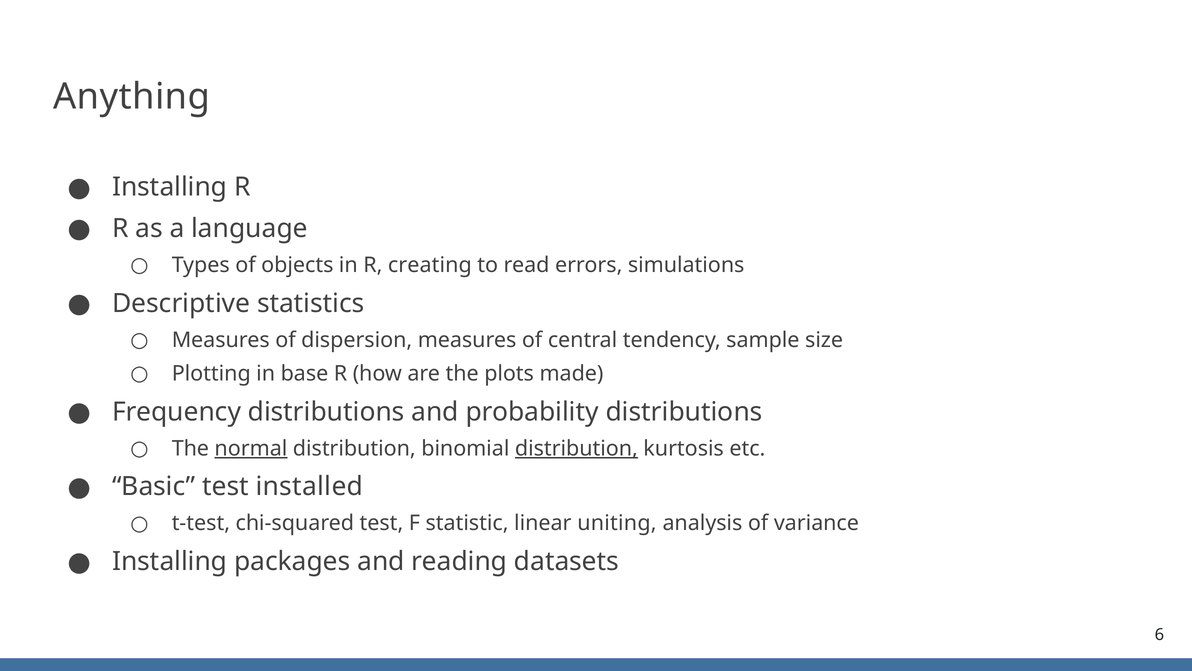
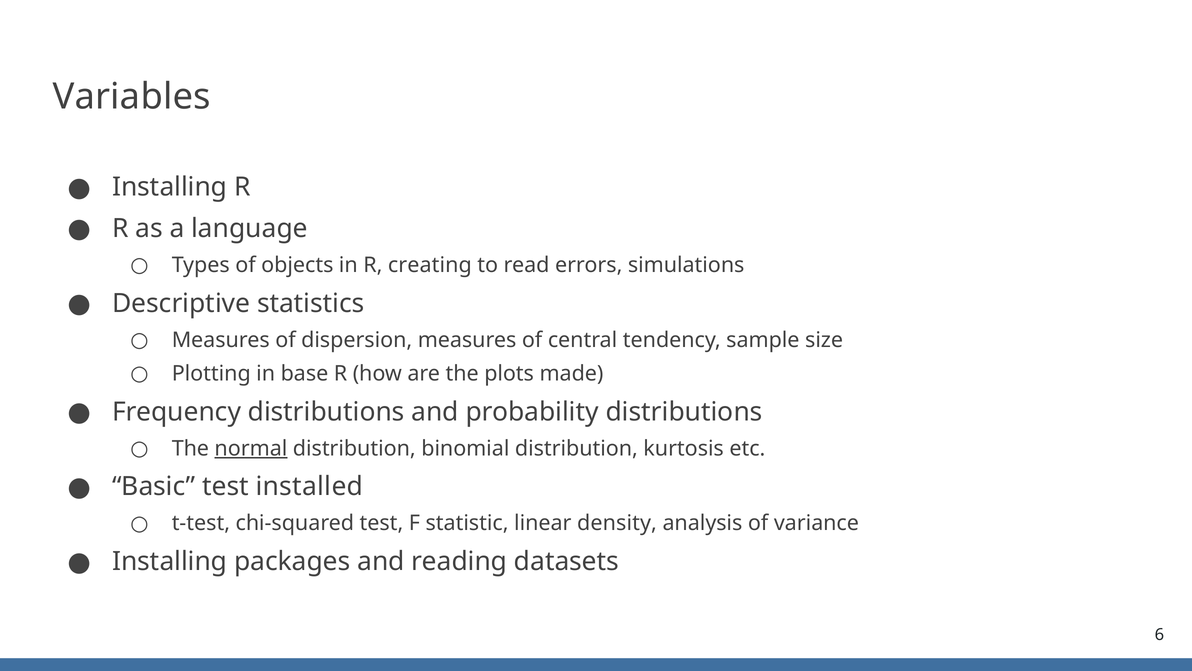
Anything: Anything -> Variables
distribution at (576, 448) underline: present -> none
uniting: uniting -> density
